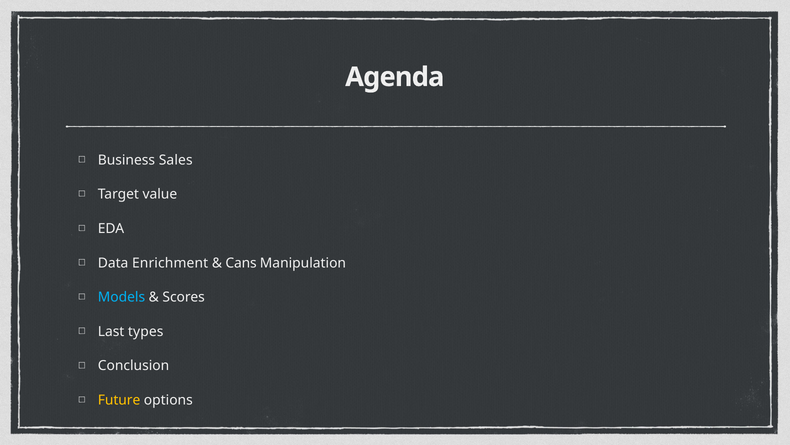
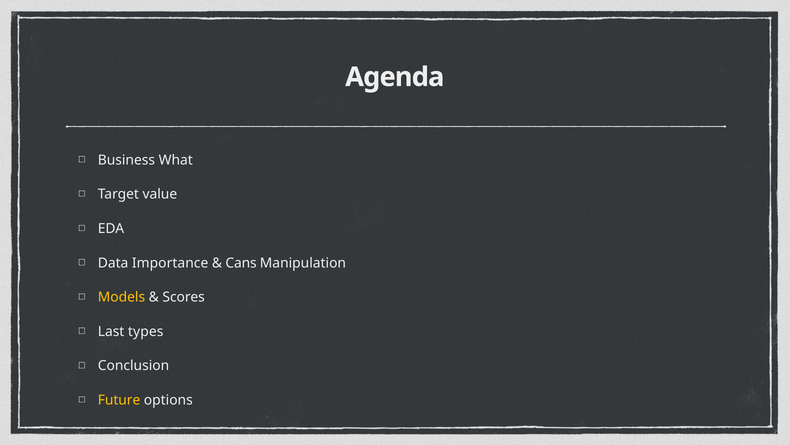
Sales: Sales -> What
Enrichment: Enrichment -> Importance
Models colour: light blue -> yellow
